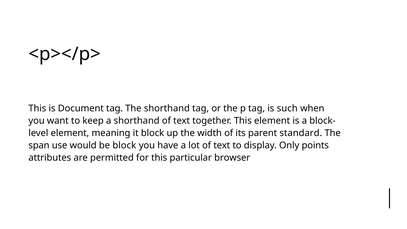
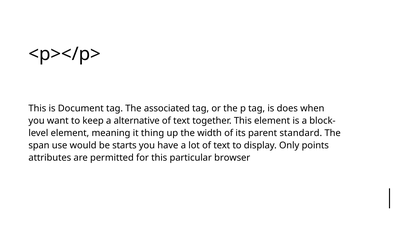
The shorthand: shorthand -> associated
such: such -> does
a shorthand: shorthand -> alternative
it block: block -> thing
be block: block -> starts
